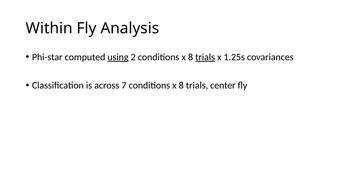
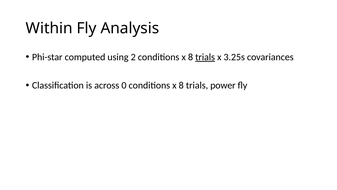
using underline: present -> none
1.25s: 1.25s -> 3.25s
7: 7 -> 0
center: center -> power
